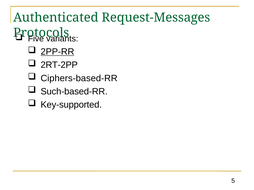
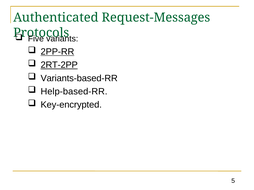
2RT-2PP underline: none -> present
Ciphers-based-RR: Ciphers-based-RR -> Variants-based-RR
Such-based-RR: Such-based-RR -> Help-based-RR
Key-supported: Key-supported -> Key-encrypted
